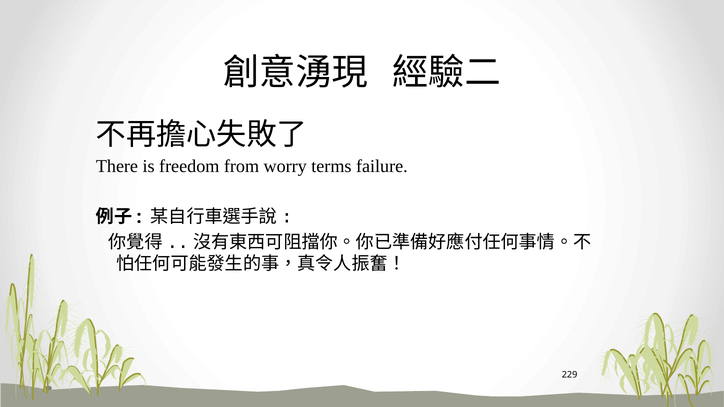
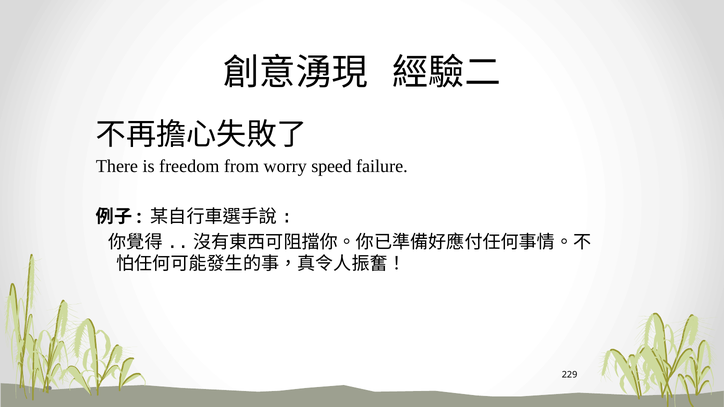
terms: terms -> speed
